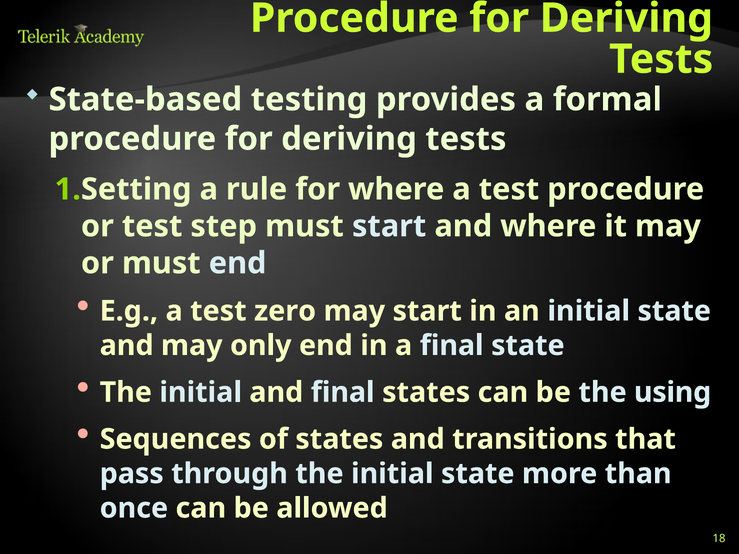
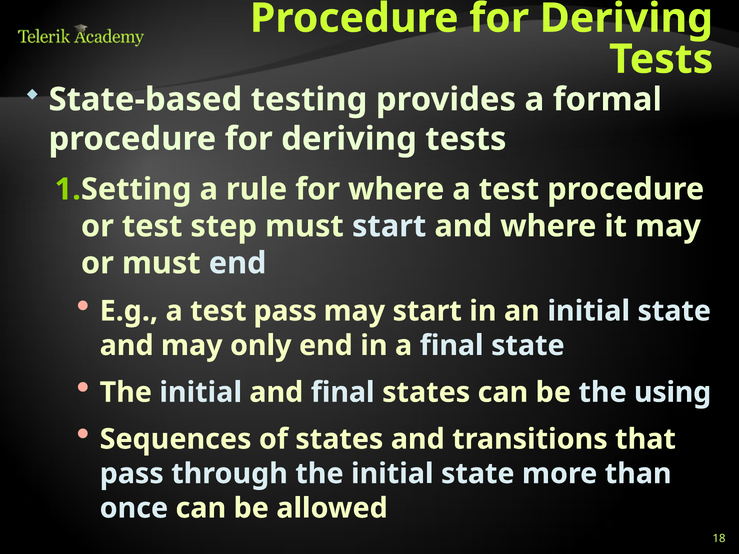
test zero: zero -> pass
